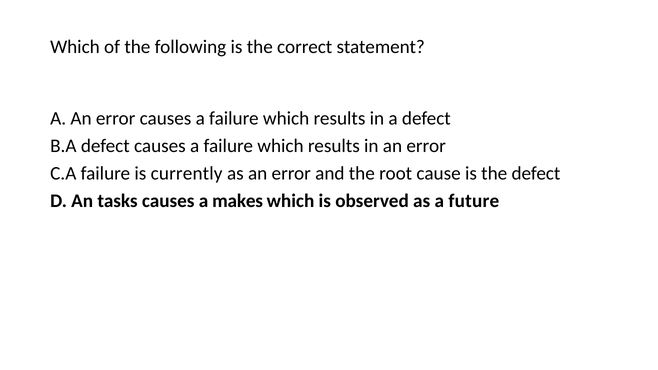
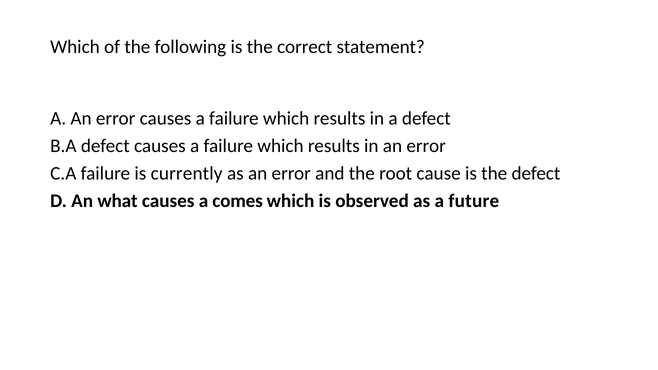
tasks: tasks -> what
makes: makes -> comes
